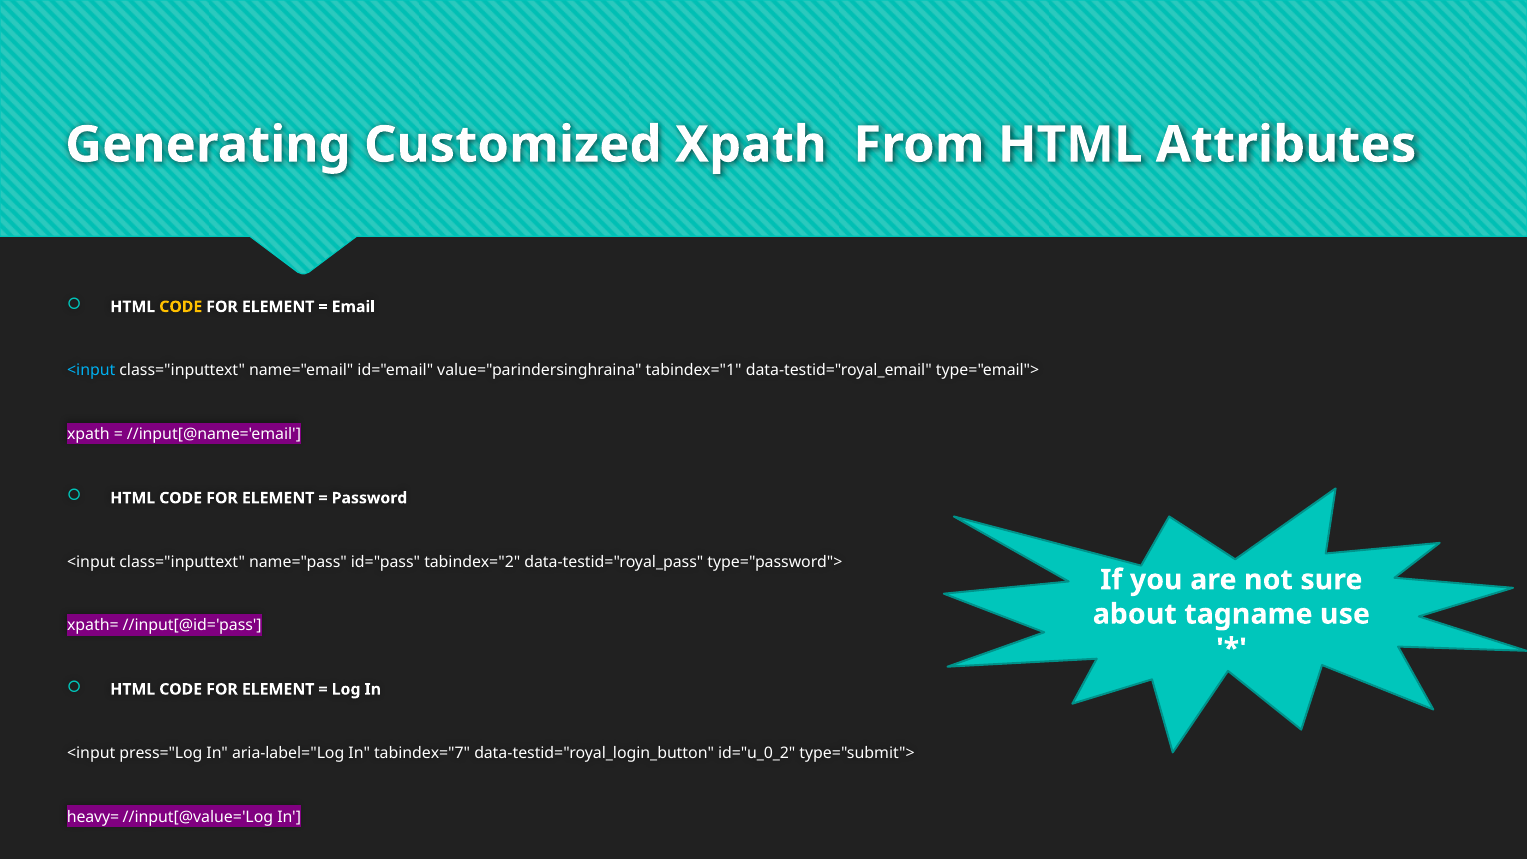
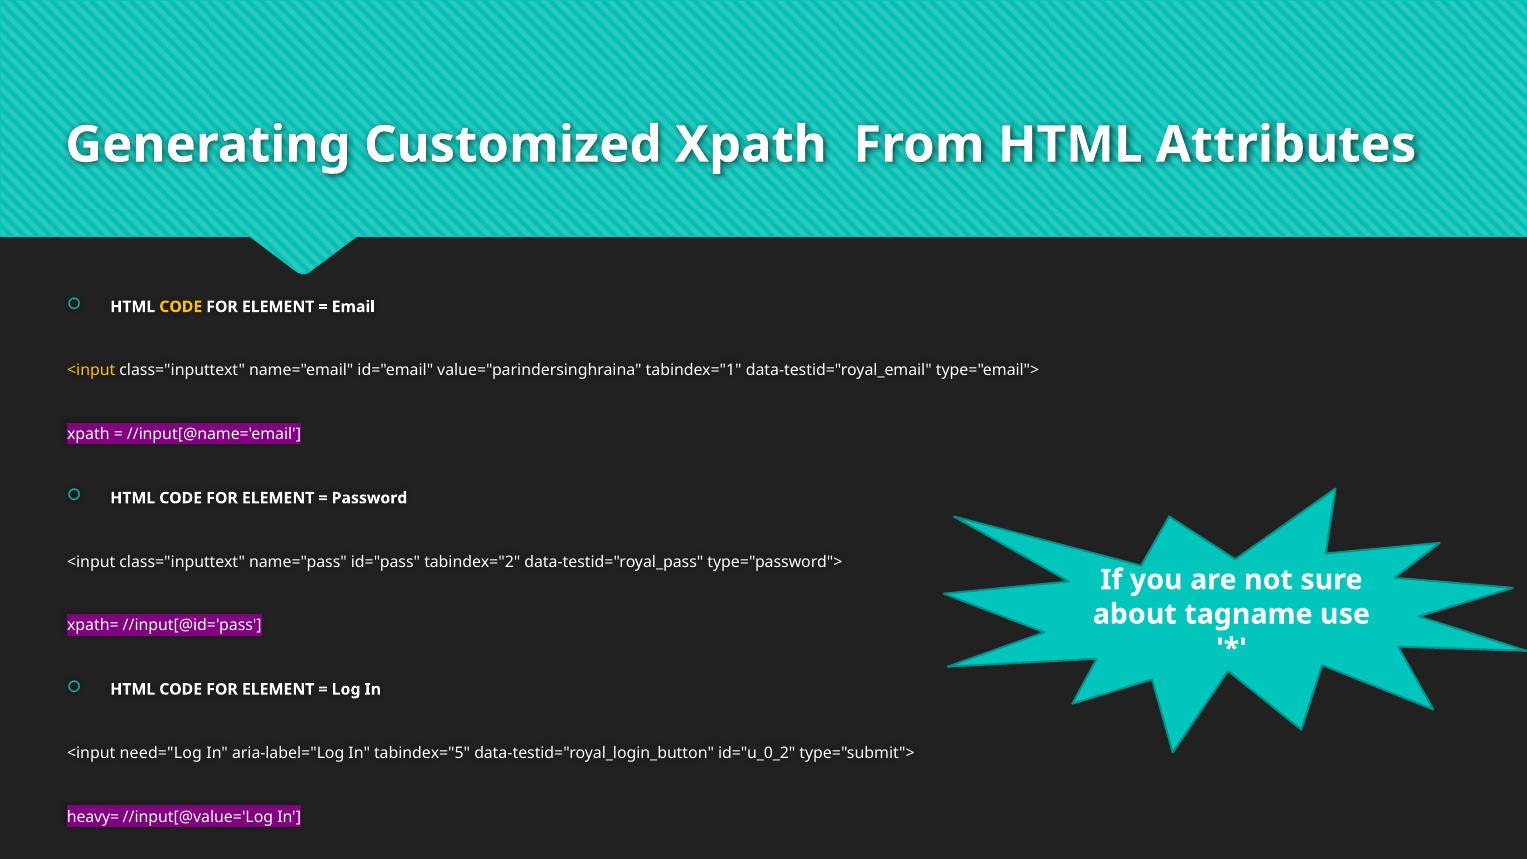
<input at (91, 371) colour: light blue -> yellow
press="Log: press="Log -> need="Log
tabindex="7: tabindex="7 -> tabindex="5
